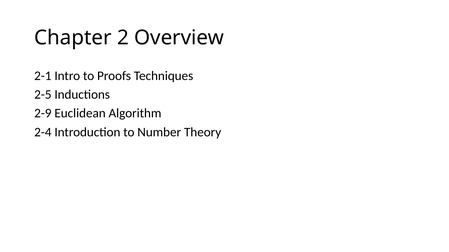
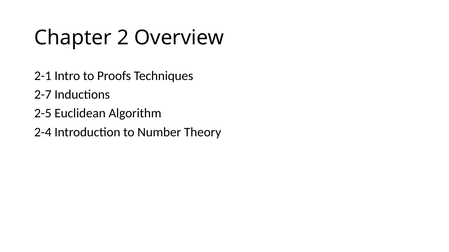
2-5: 2-5 -> 2-7
2-9: 2-9 -> 2-5
